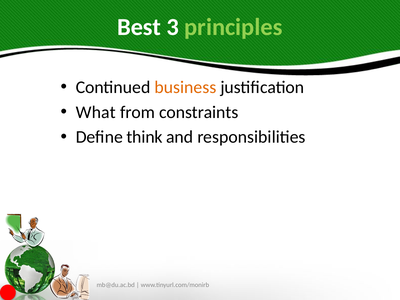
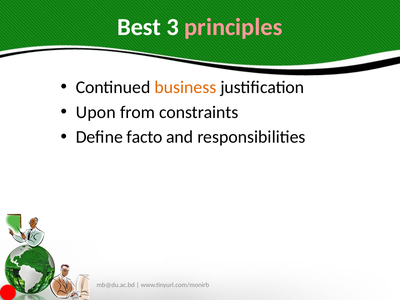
principles colour: light green -> pink
What: What -> Upon
think: think -> facto
